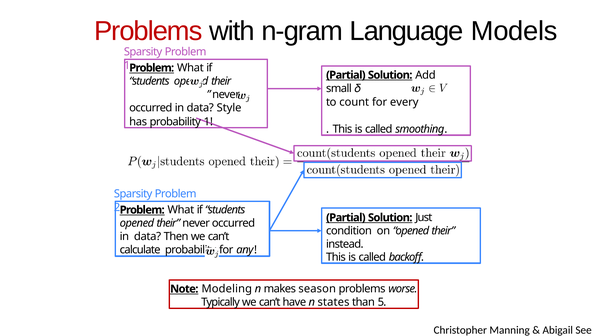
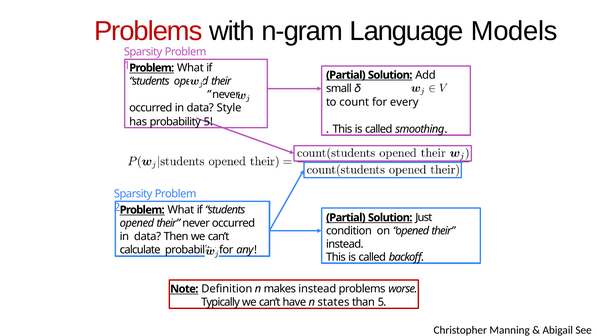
probability 1: 1 -> 5
Modeling: Modeling -> Definition
makes season: season -> instead
